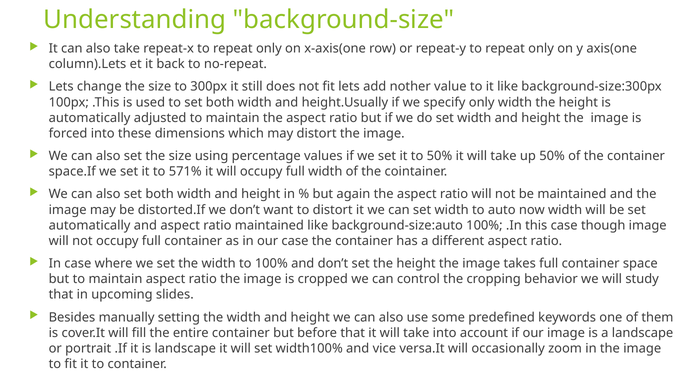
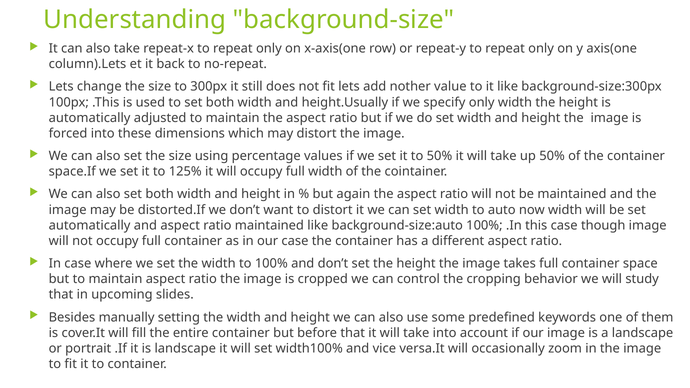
571%: 571% -> 125%
